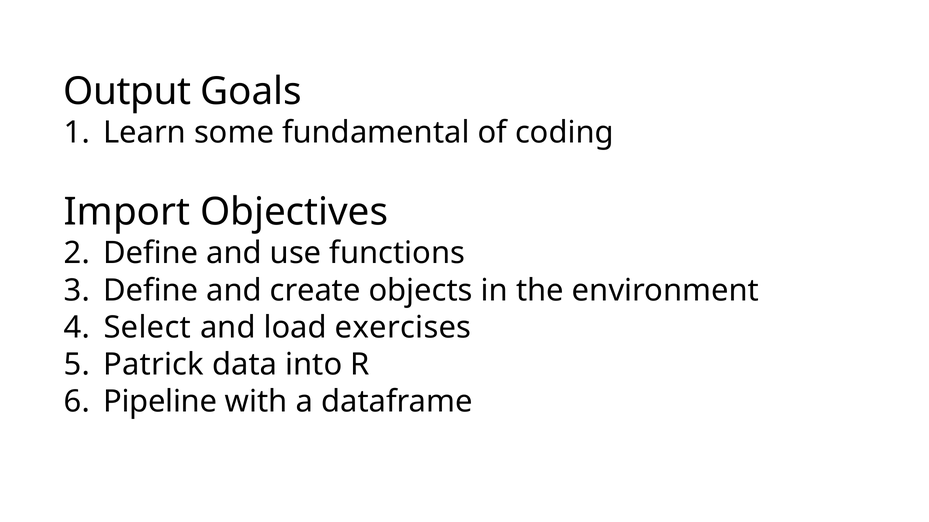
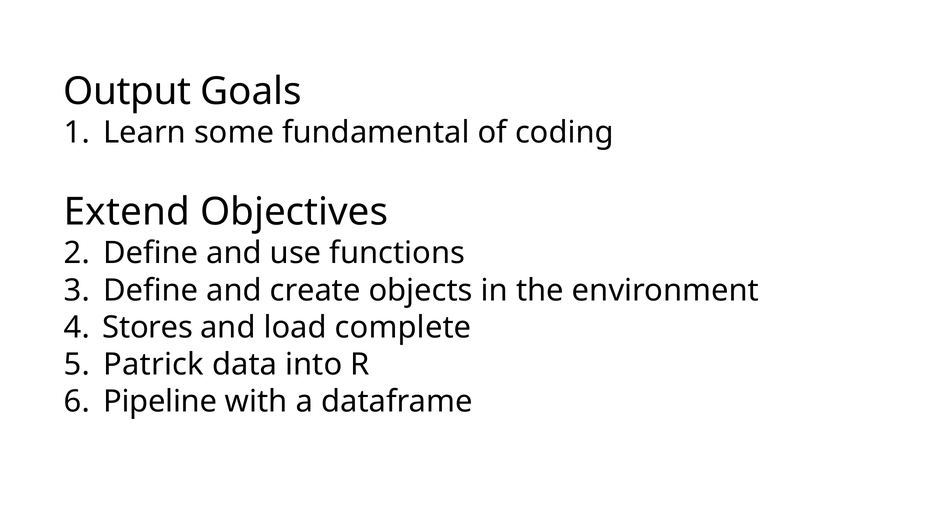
Import: Import -> Extend
Select: Select -> Stores
exercises: exercises -> complete
